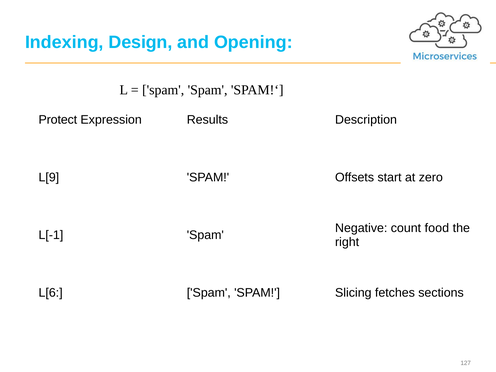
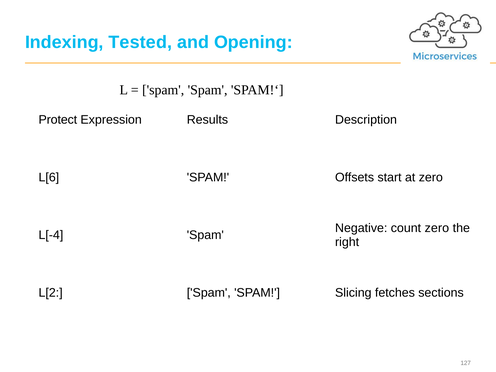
Design: Design -> Tested
L[9: L[9 -> L[6
count food: food -> zero
L[-1: L[-1 -> L[-4
L[6: L[6 -> L[2
